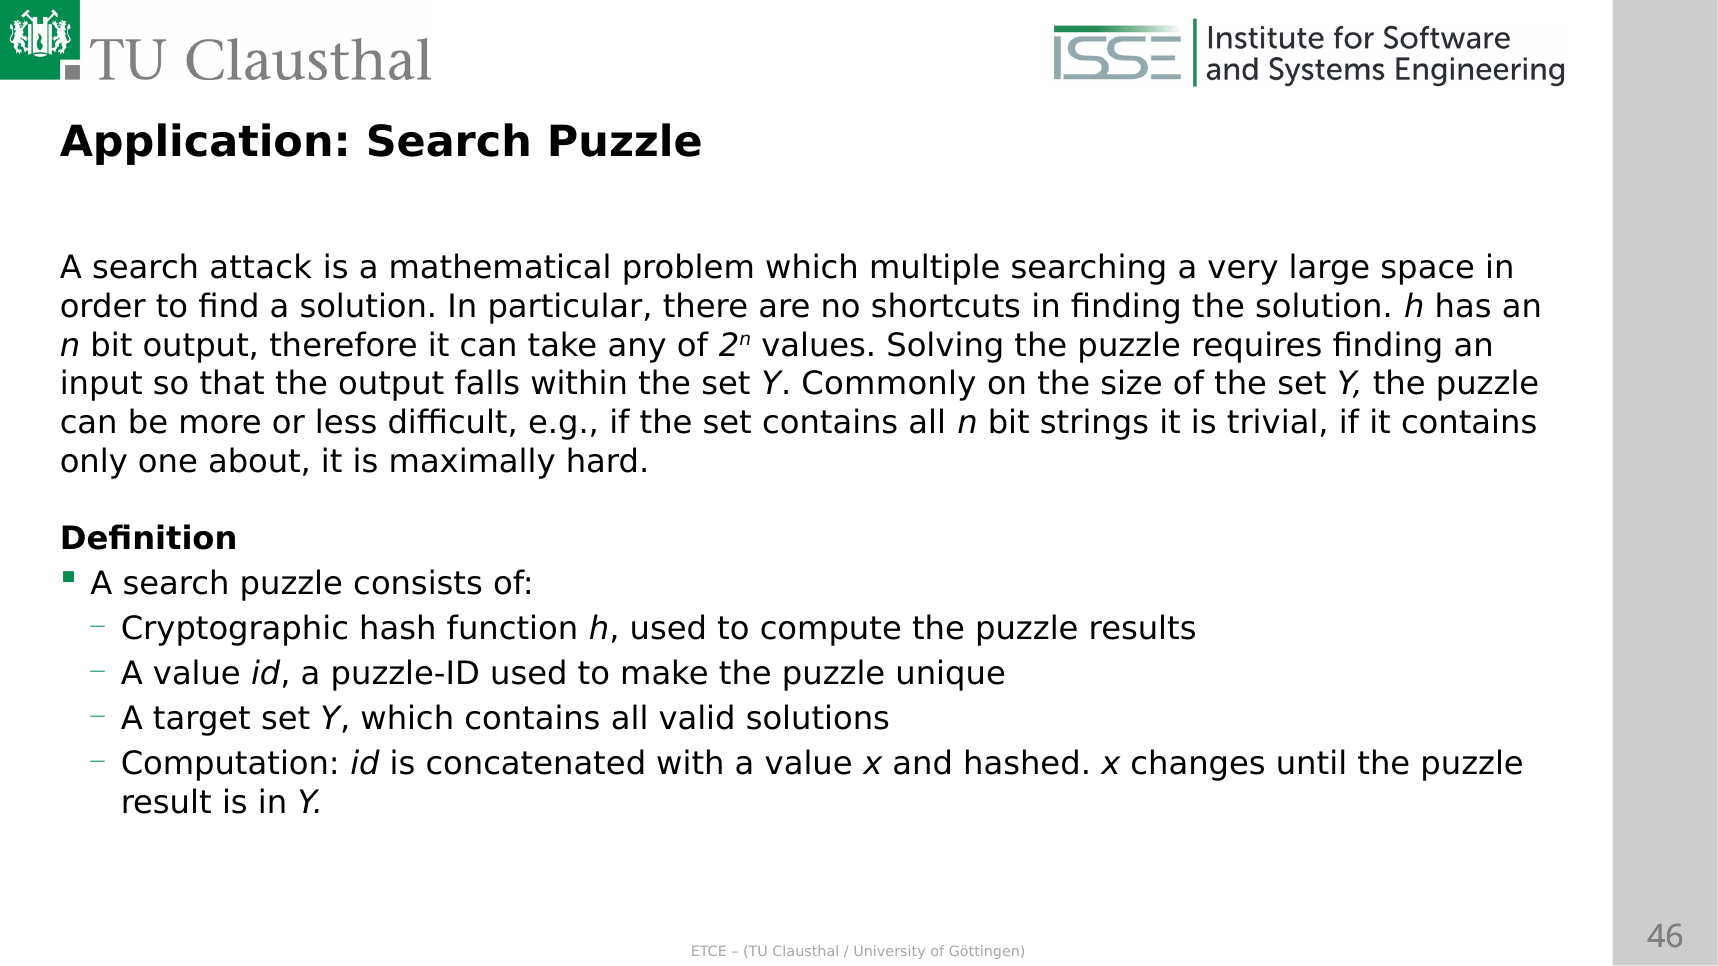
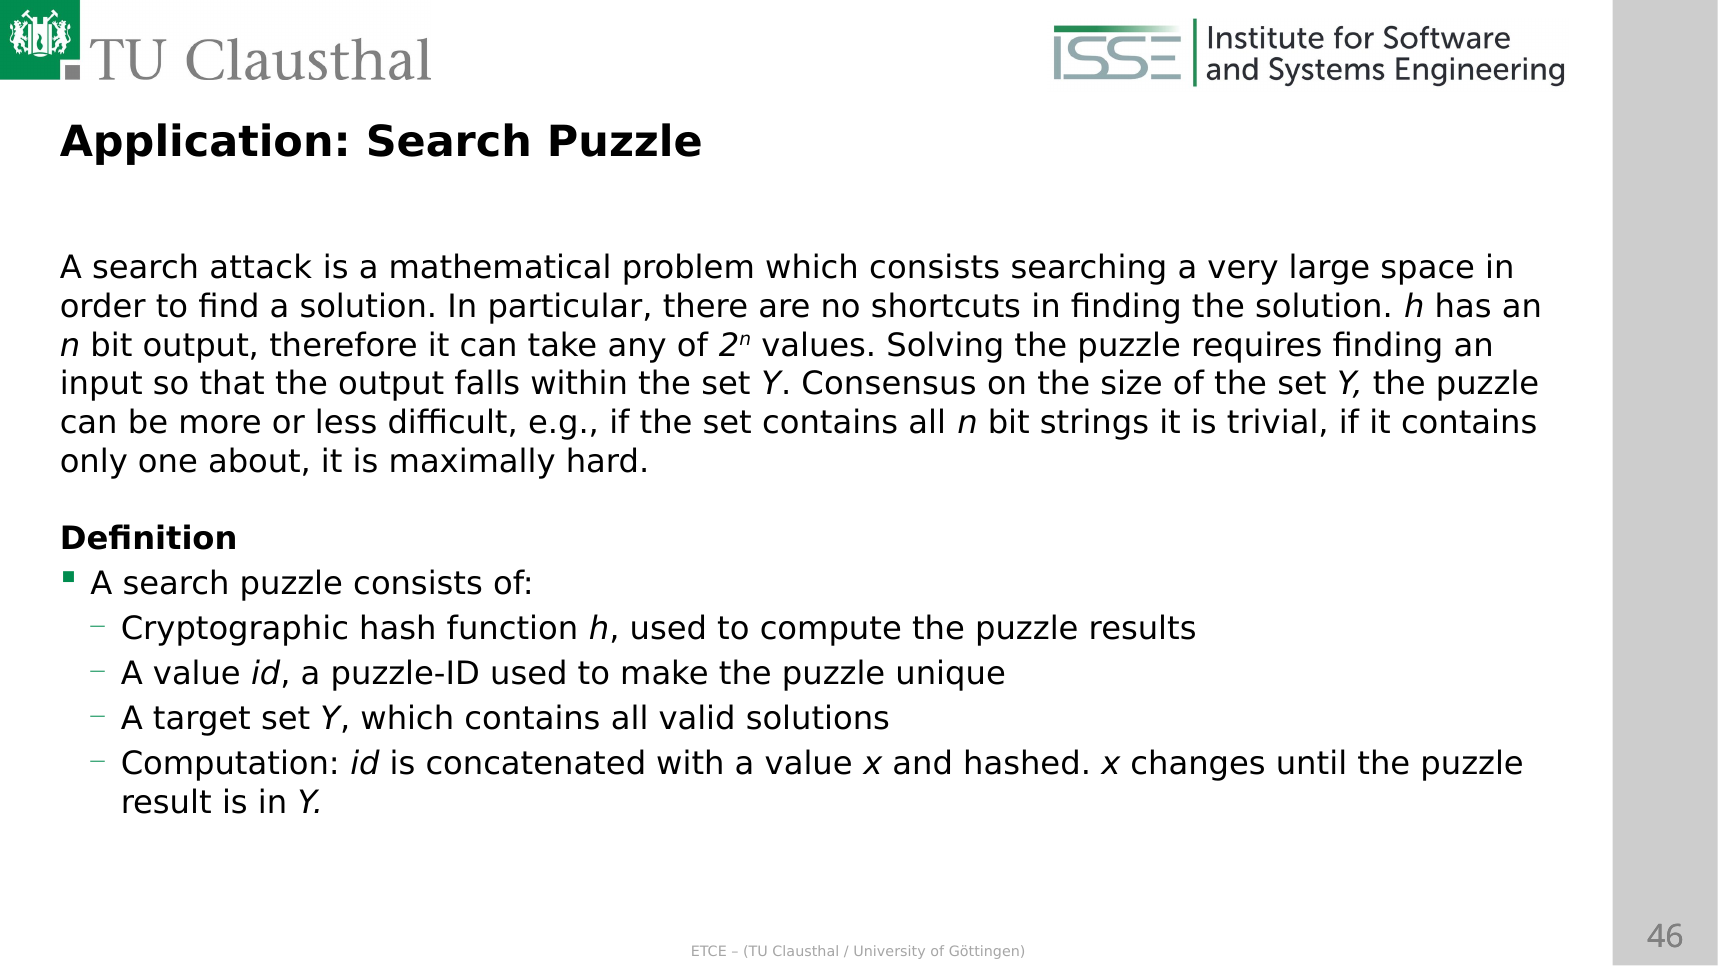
which multiple: multiple -> consists
Commonly: Commonly -> Consensus
